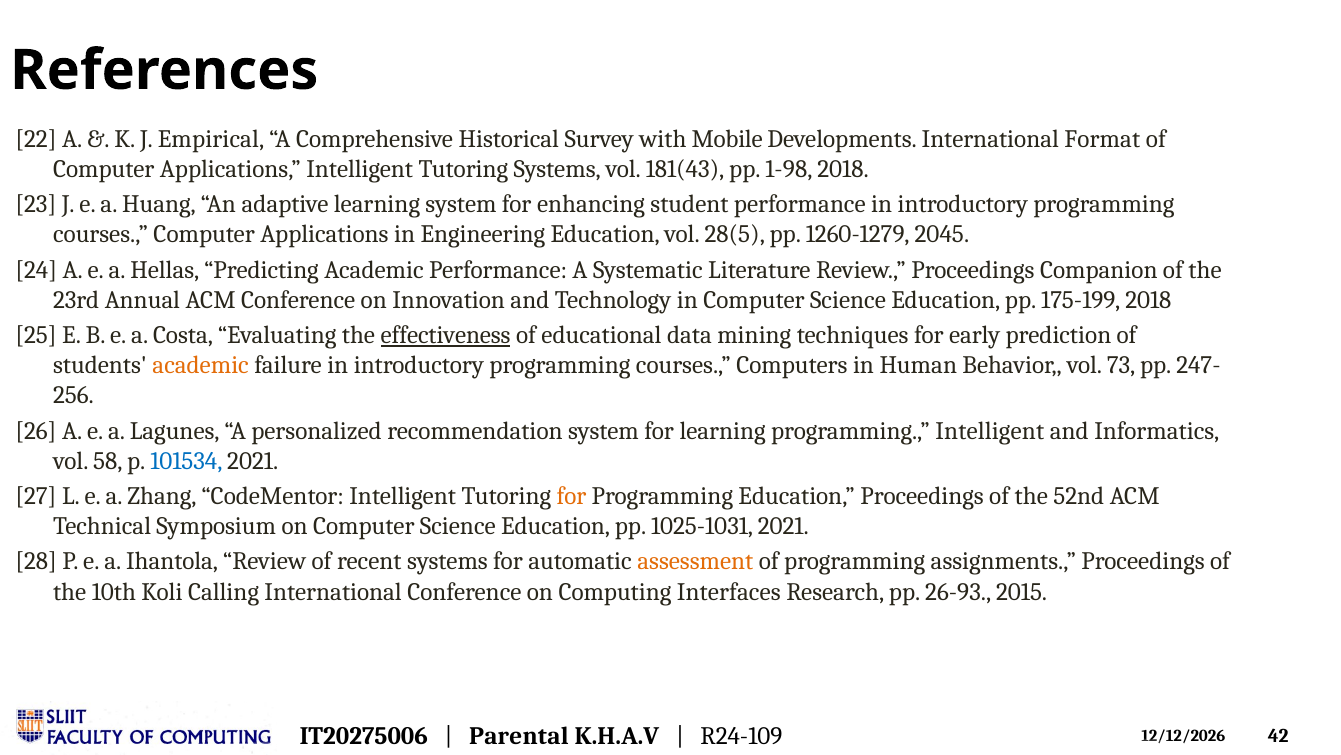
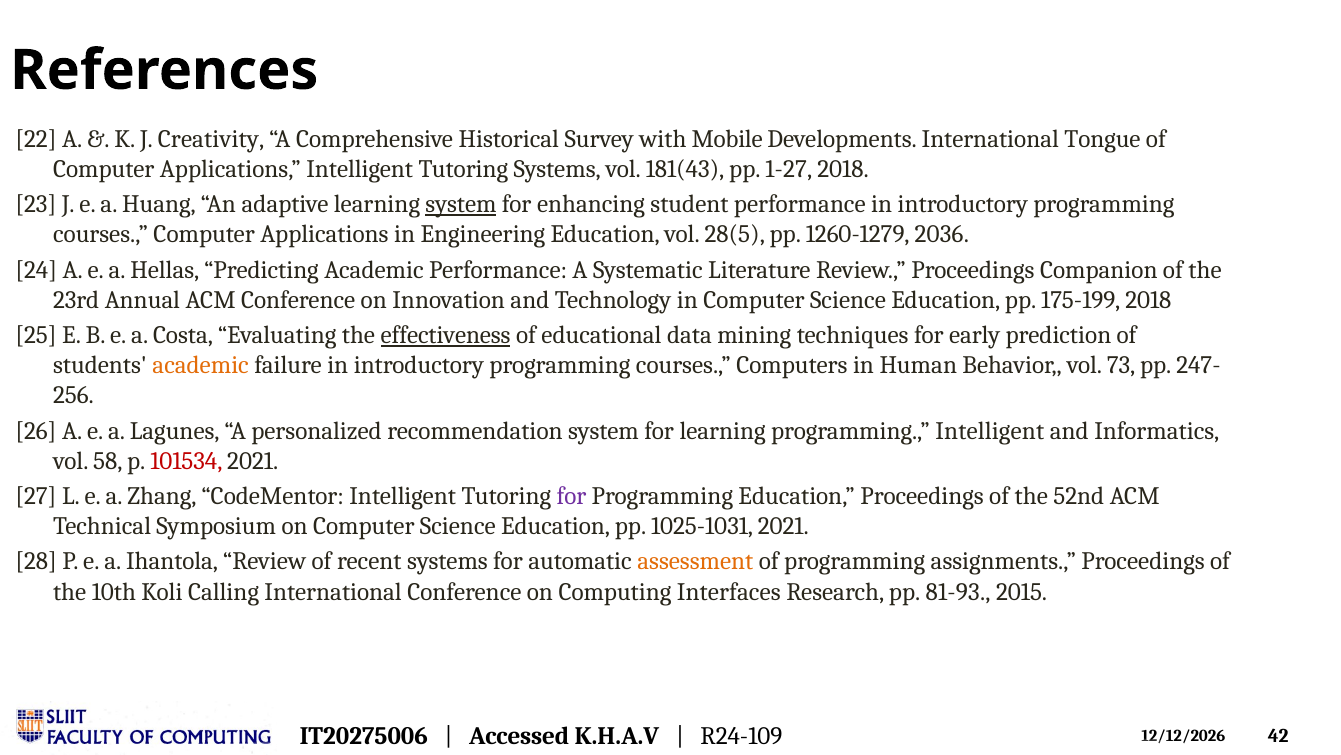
Empirical: Empirical -> Creativity
Format: Format -> Tongue
1-98: 1-98 -> 1-27
system at (461, 204) underline: none -> present
2045: 2045 -> 2036
101534 colour: blue -> red
for at (571, 496) colour: orange -> purple
26-93: 26-93 -> 81-93
Parental: Parental -> Accessed
